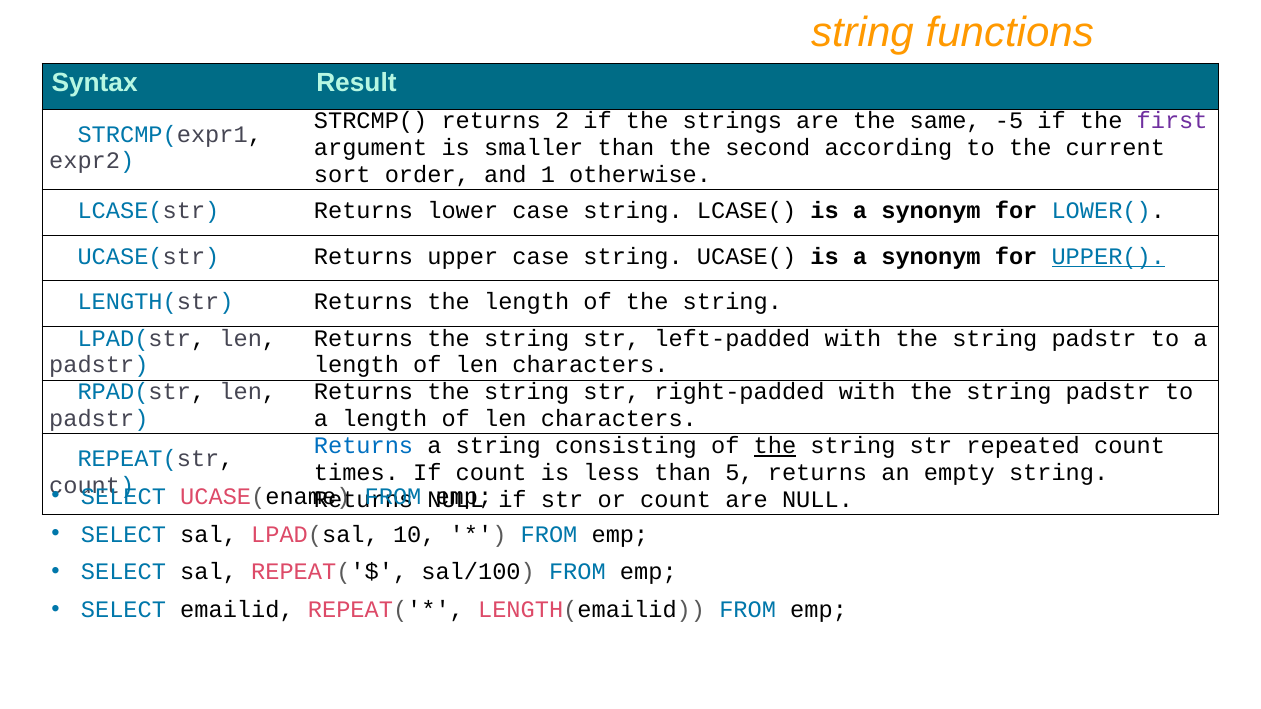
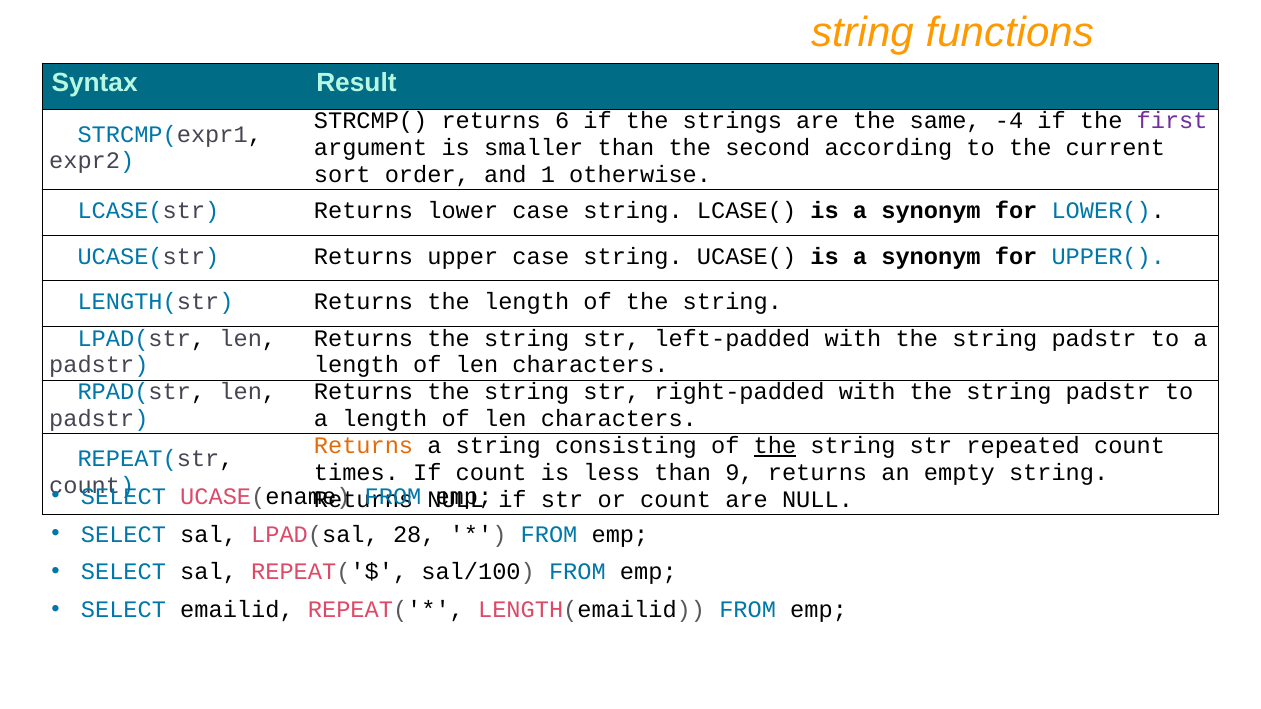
2: 2 -> 6
-5: -5 -> -4
UPPER( underline: present -> none
Returns at (364, 446) colour: blue -> orange
5: 5 -> 9
10: 10 -> 28
